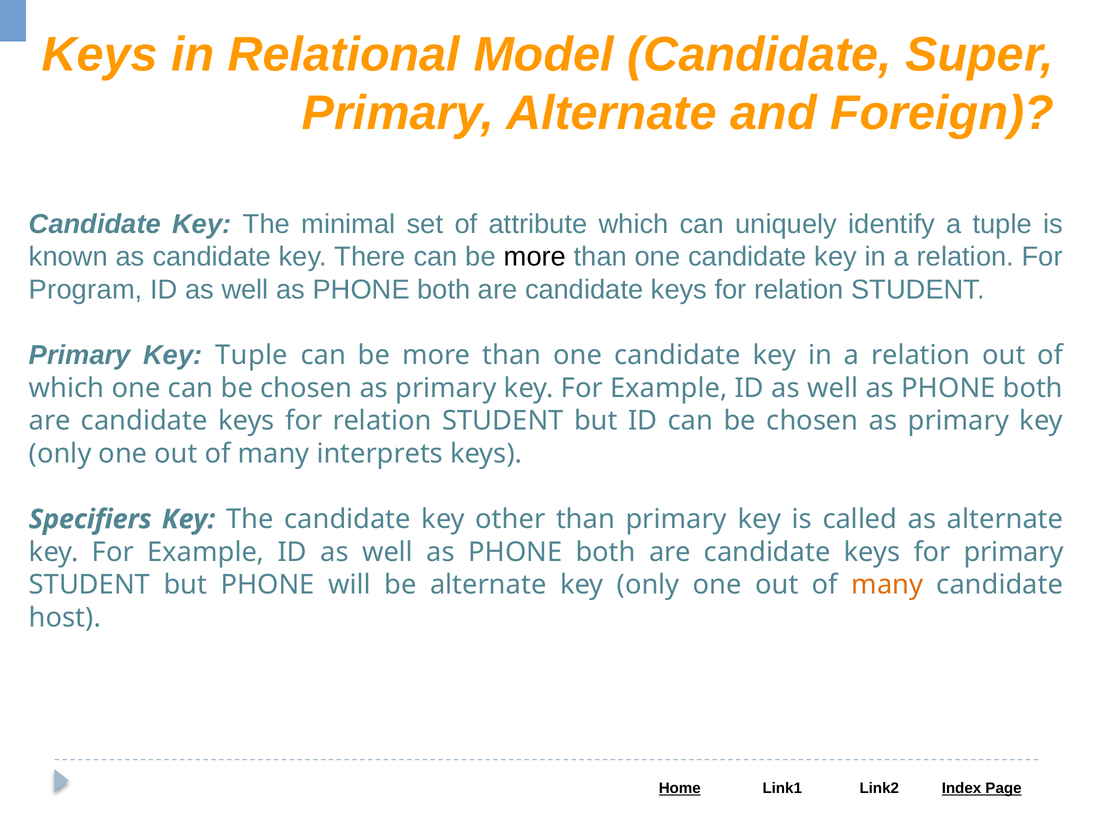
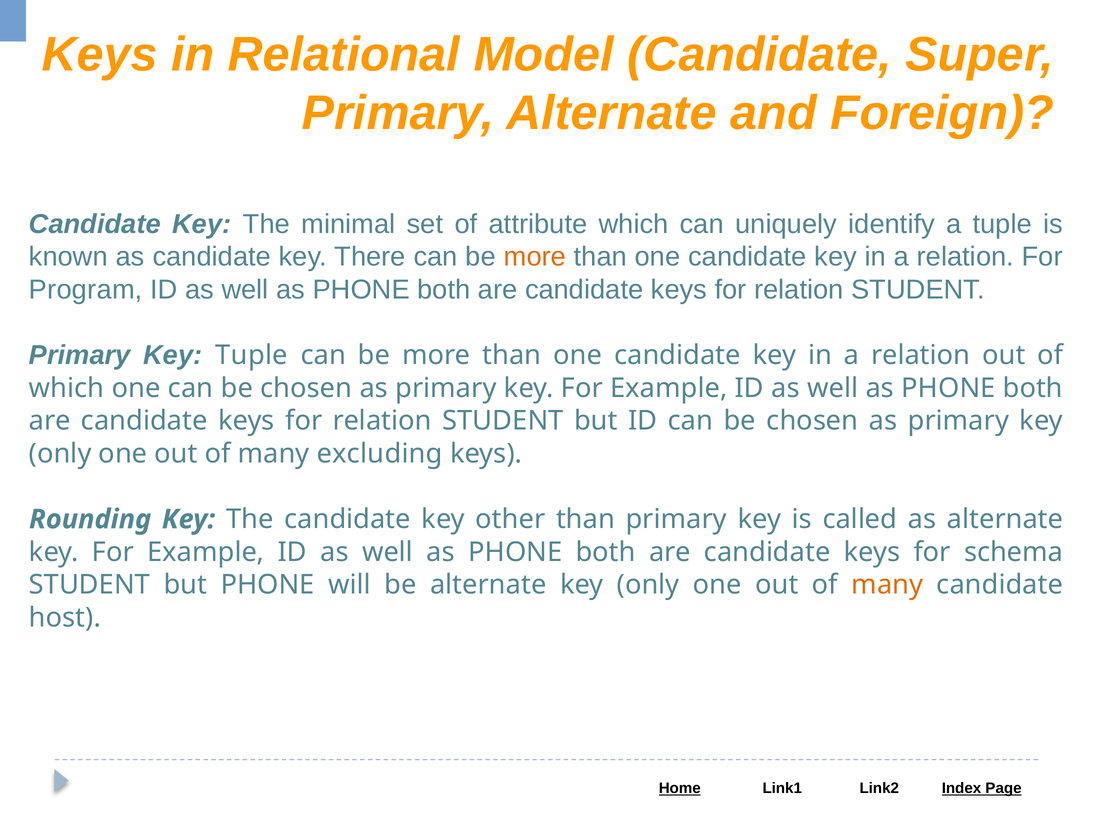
more at (535, 257) colour: black -> orange
interprets: interprets -> excluding
Specifiers: Specifiers -> Rounding
for primary: primary -> schema
